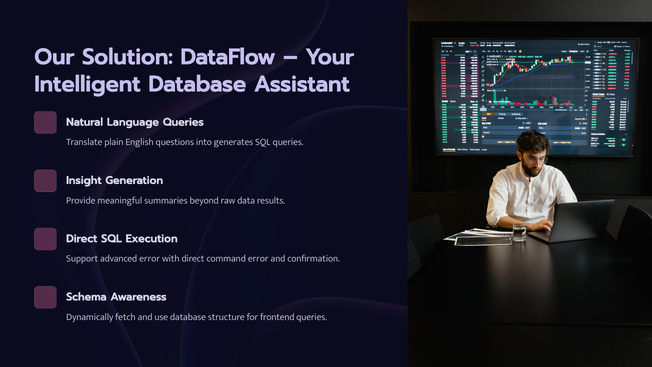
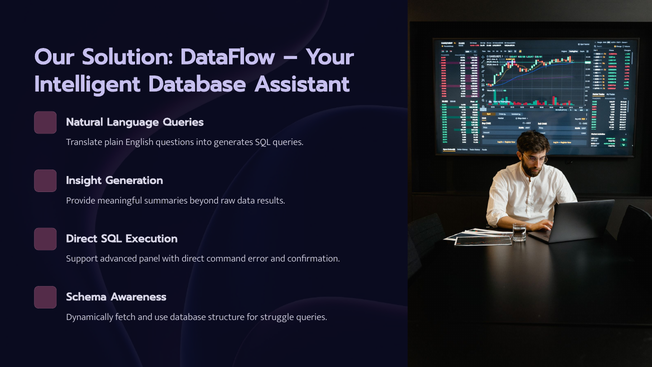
advanced error: error -> panel
frontend: frontend -> struggle
